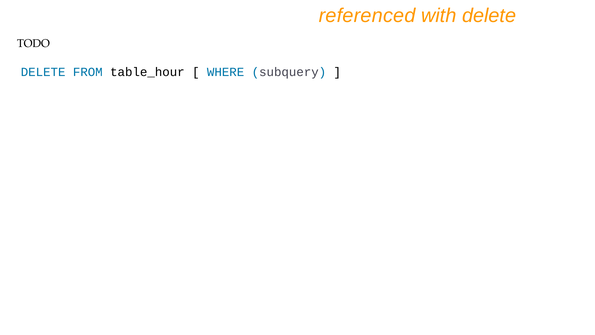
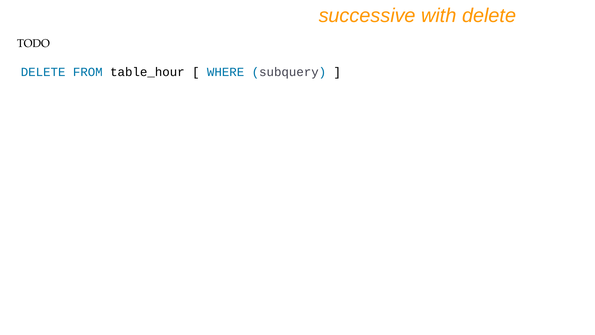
referenced: referenced -> successive
